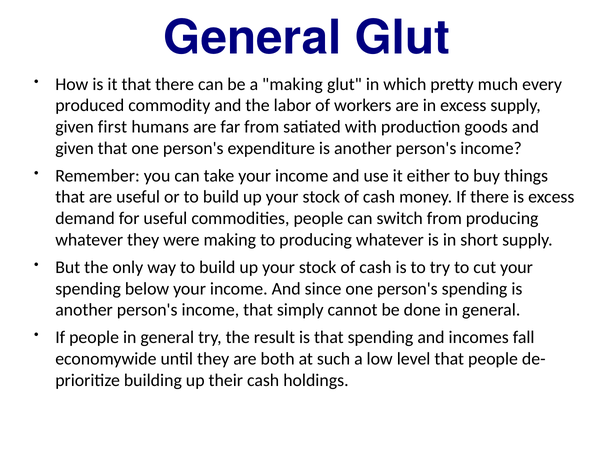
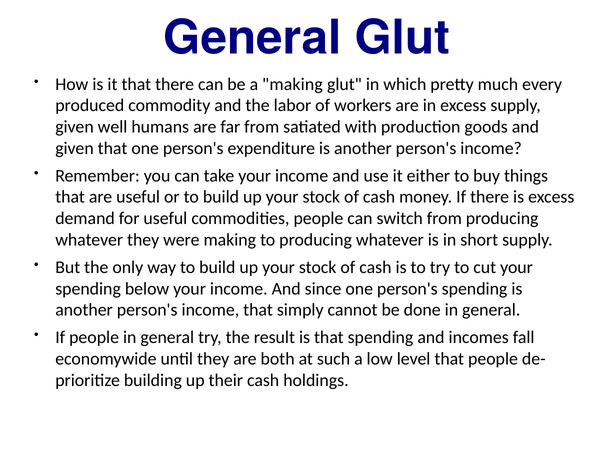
first: first -> well
